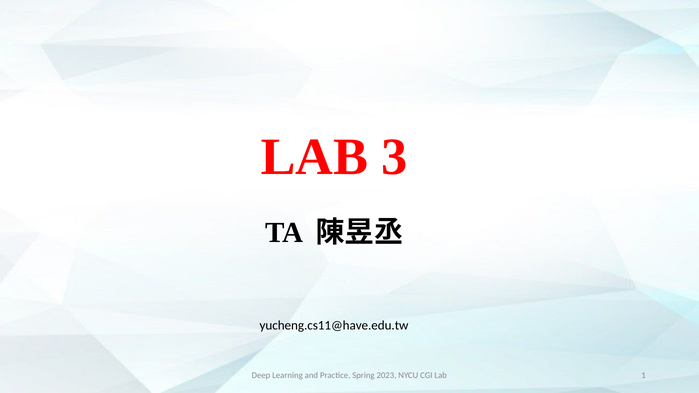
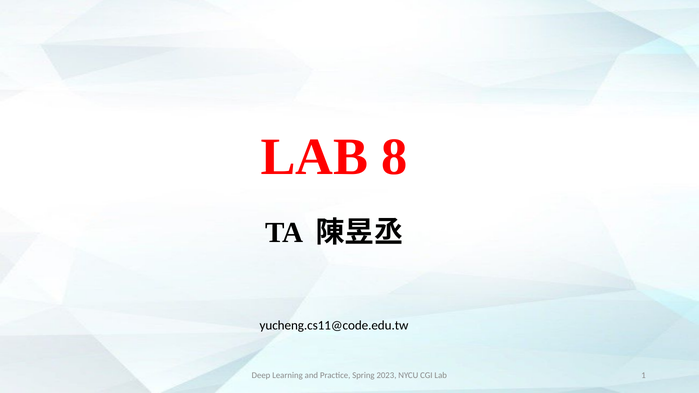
3: 3 -> 8
yucheng.cs11@have.edu.tw: yucheng.cs11@have.edu.tw -> yucheng.cs11@code.edu.tw
